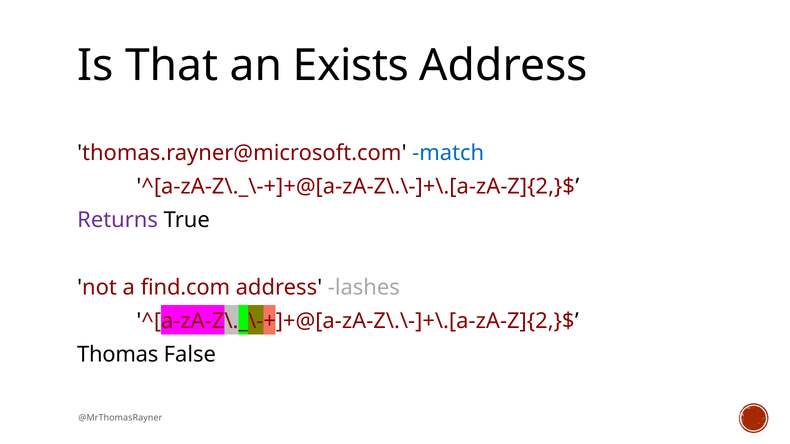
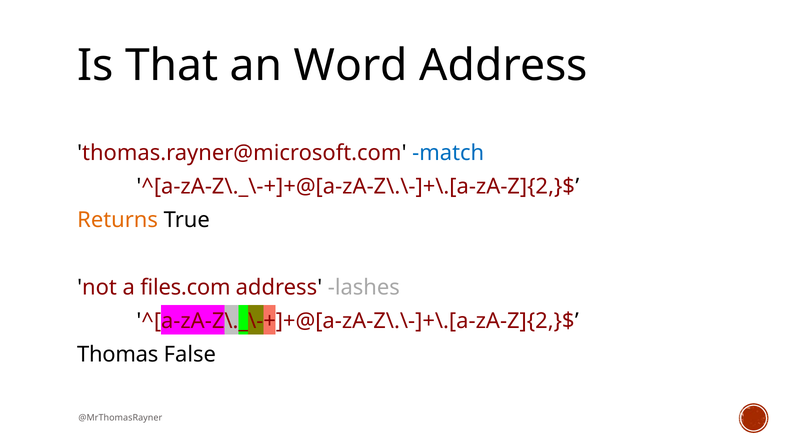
Exists: Exists -> Word
Returns colour: purple -> orange
find.com: find.com -> files.com
